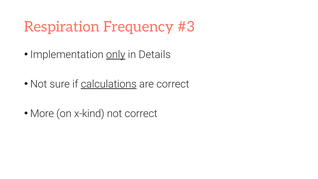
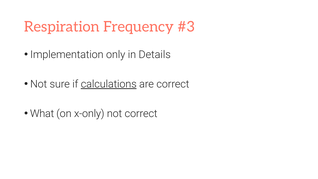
only underline: present -> none
More: More -> What
x-kind: x-kind -> x-only
